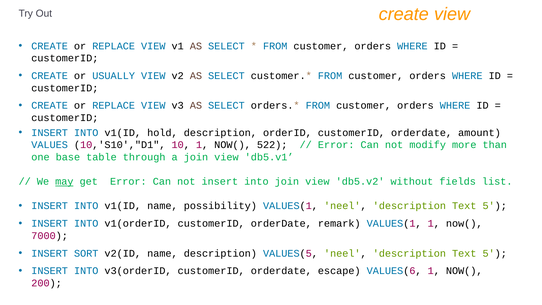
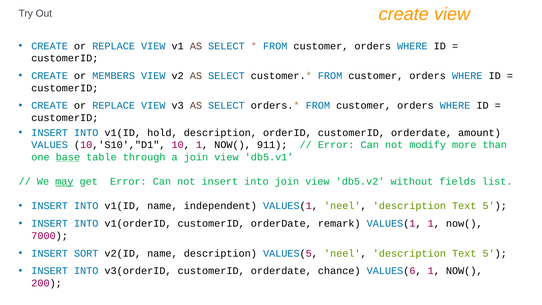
USUALLY: USUALLY -> MEMBERS
522: 522 -> 911
base underline: none -> present
possibility: possibility -> independent
escape: escape -> chance
